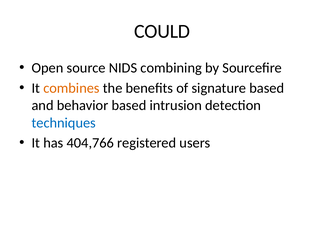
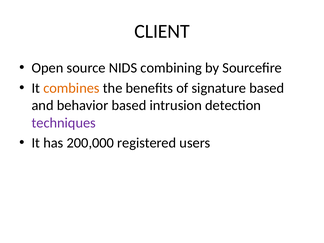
COULD: COULD -> CLIENT
techniques colour: blue -> purple
404,766: 404,766 -> 200,000
